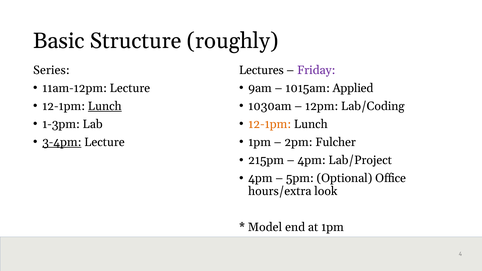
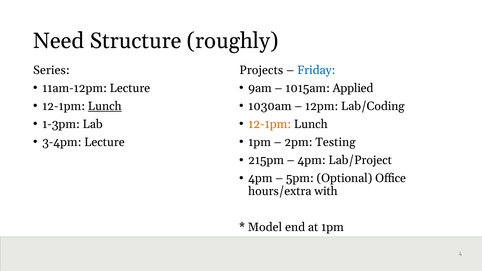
Basic: Basic -> Need
Lectures: Lectures -> Projects
Friday colour: purple -> blue
3-4pm underline: present -> none
Fulcher: Fulcher -> Testing
look: look -> with
